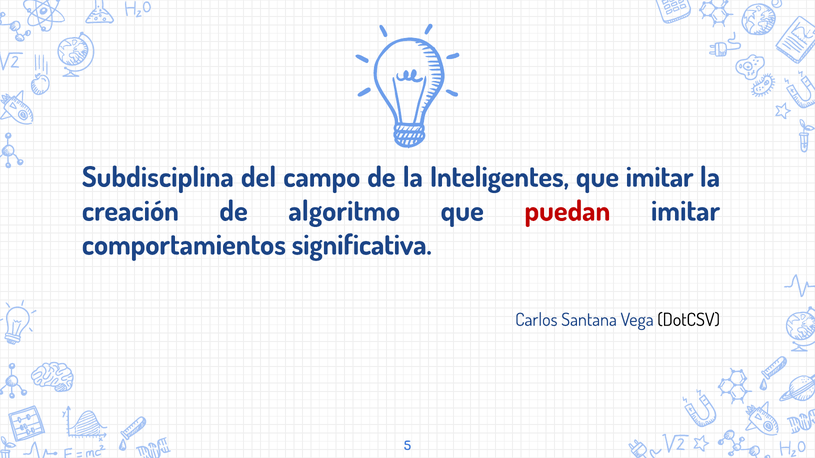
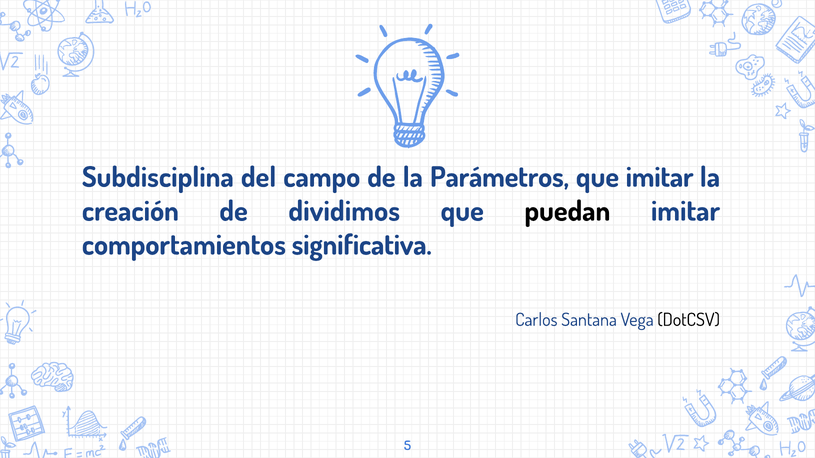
Inteligentes: Inteligentes -> Parámetros
algoritmo: algoritmo -> dividimos
puedan colour: red -> black
